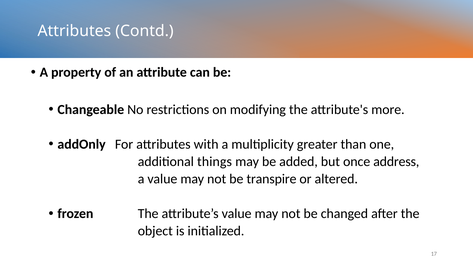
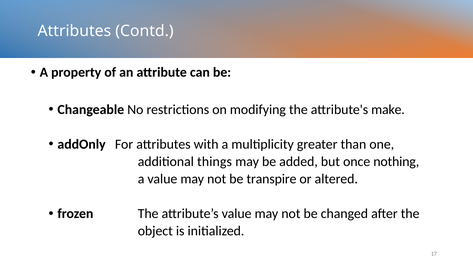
more: more -> make
address: address -> nothing
